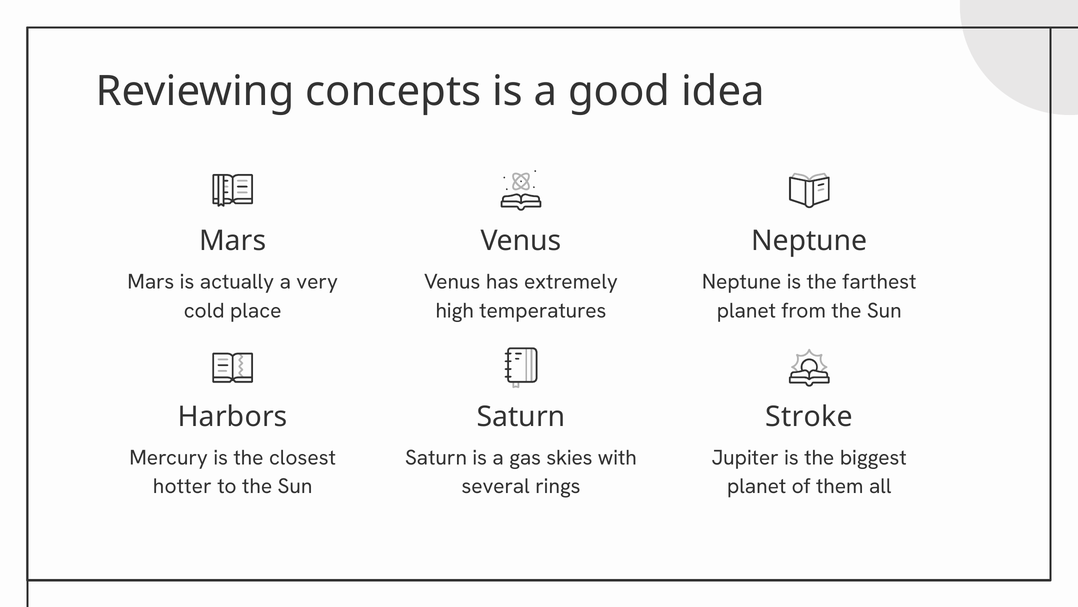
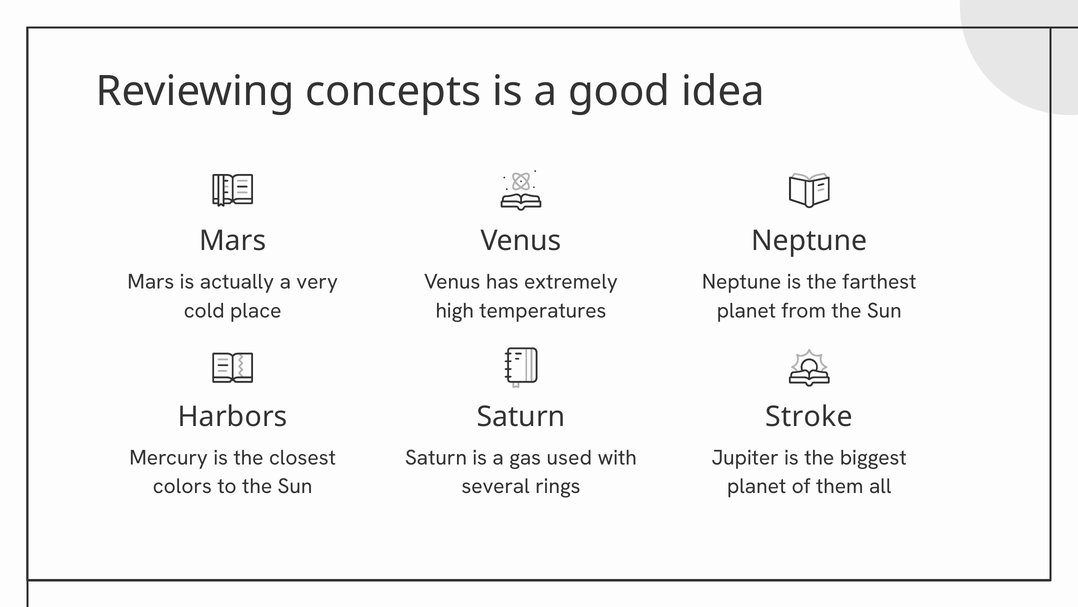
skies: skies -> used
hotter: hotter -> colors
